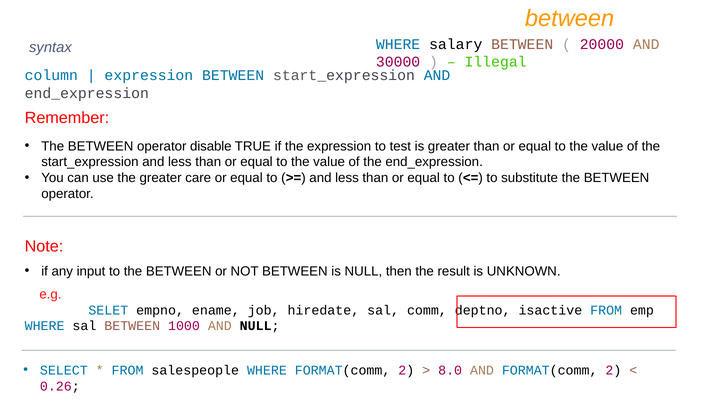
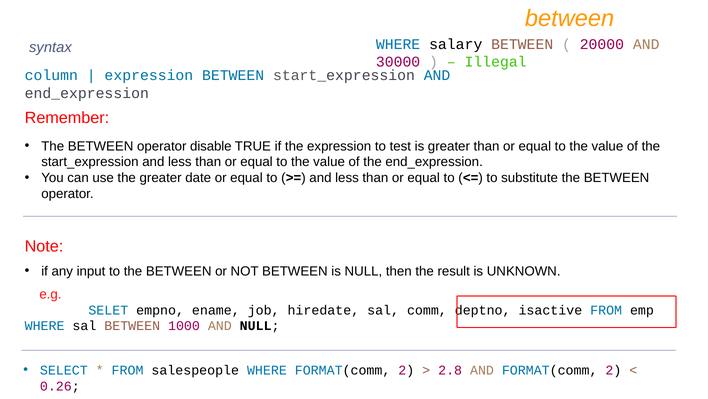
care: care -> date
8.0: 8.0 -> 2.8
